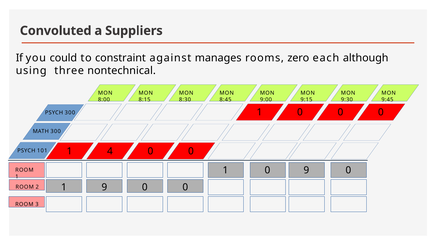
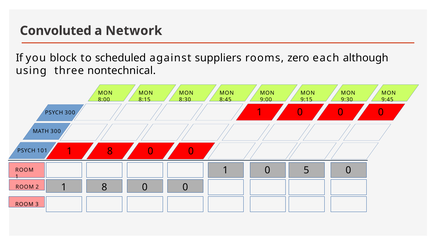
Suppliers: Suppliers -> Network
could: could -> block
constraint: constraint -> scheduled
manages: manages -> suppliers
4 at (110, 151): 4 -> 8
0 9: 9 -> 5
9 at (104, 187): 9 -> 8
